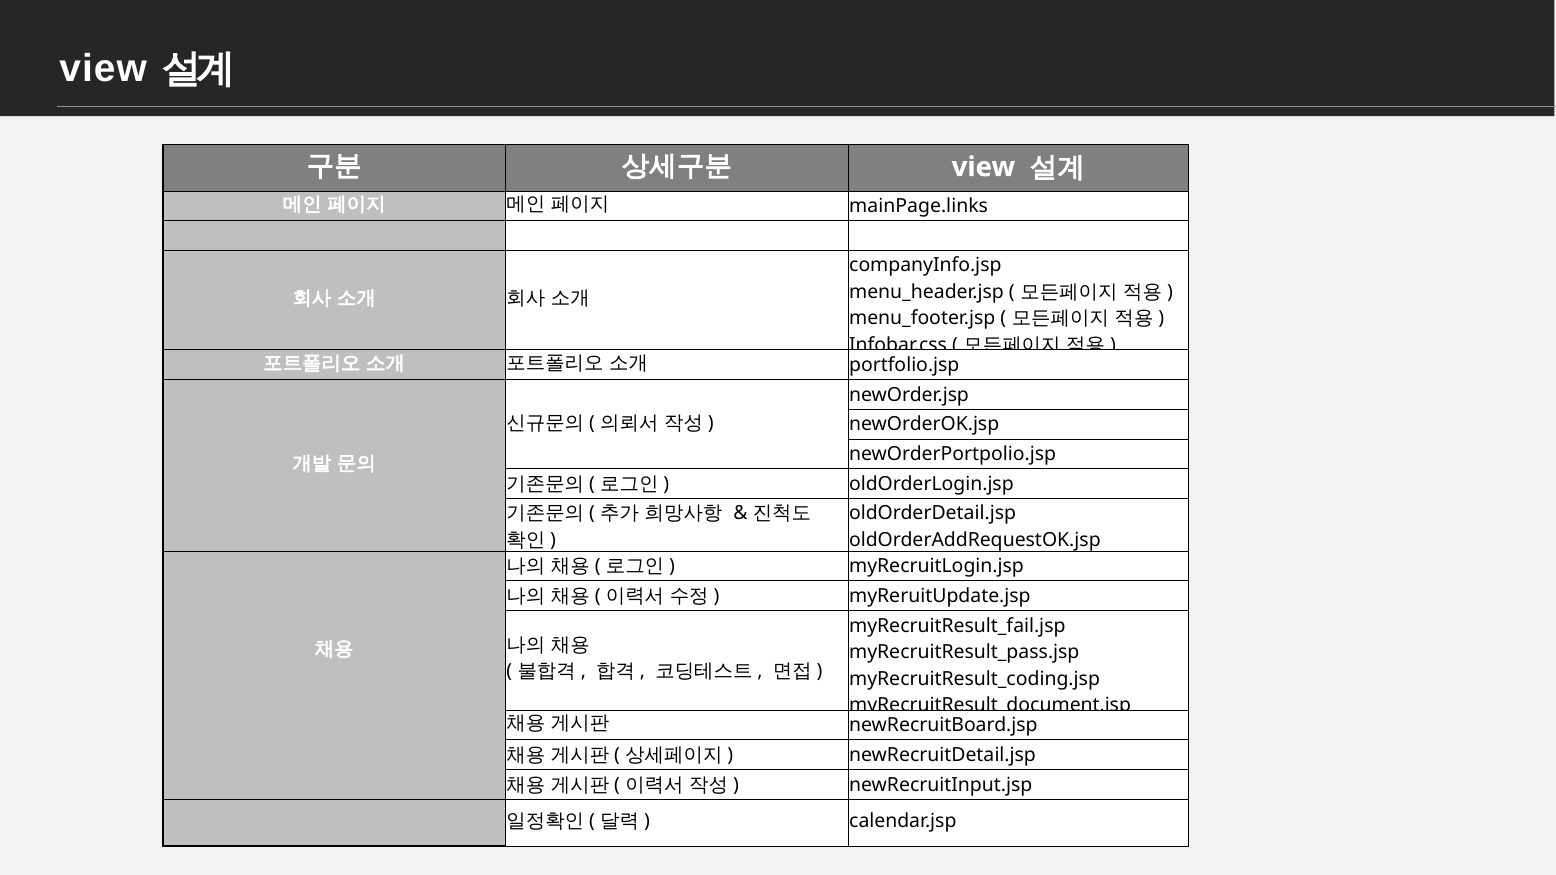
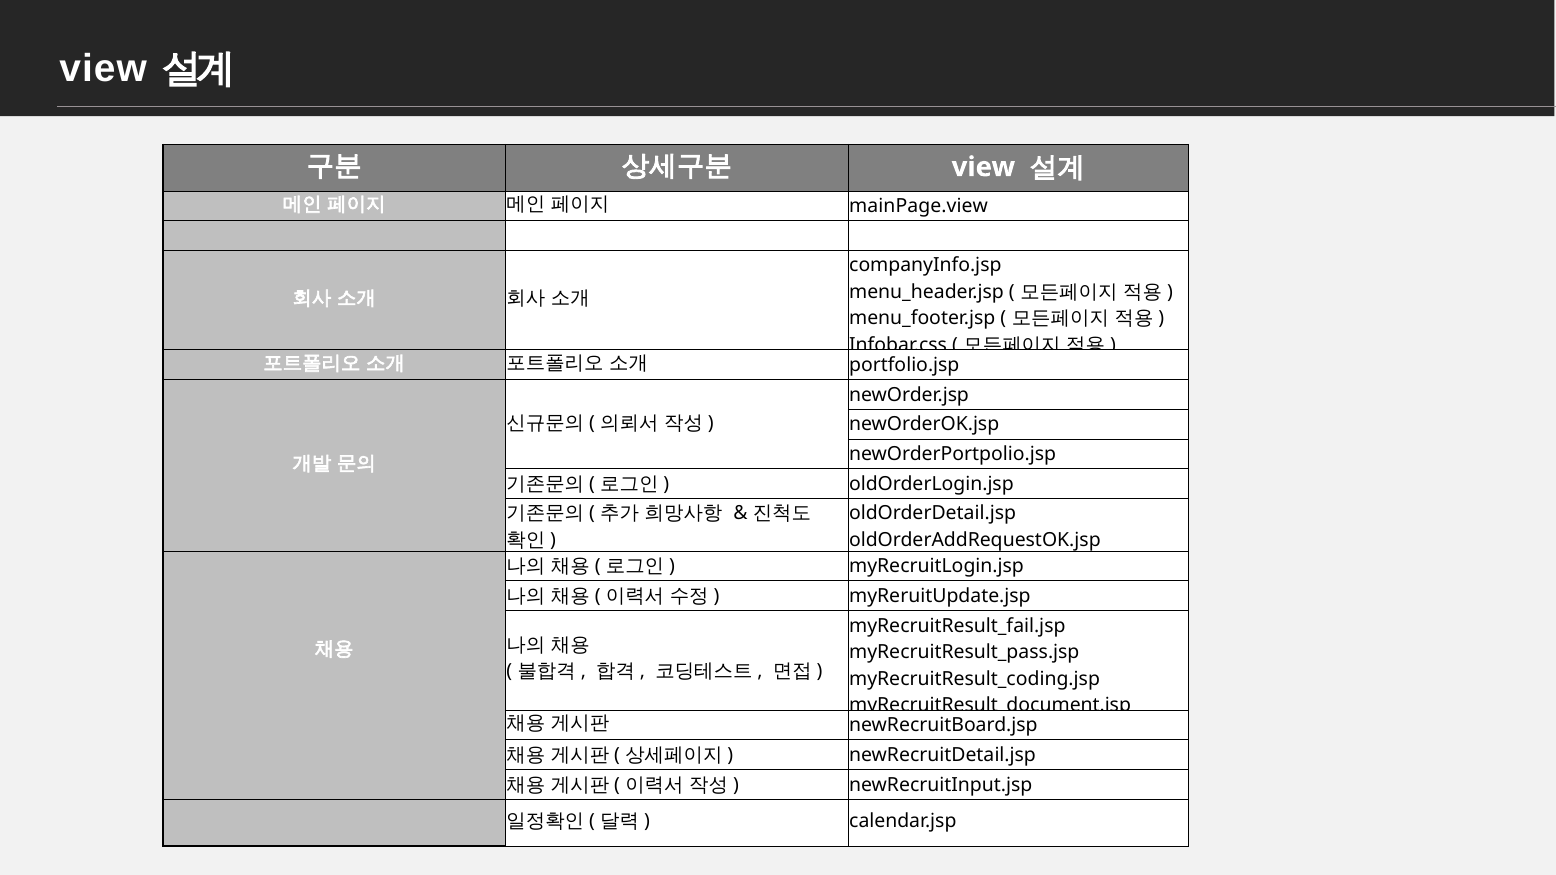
mainPage.links: mainPage.links -> mainPage.view
